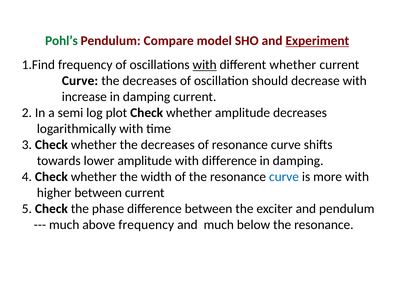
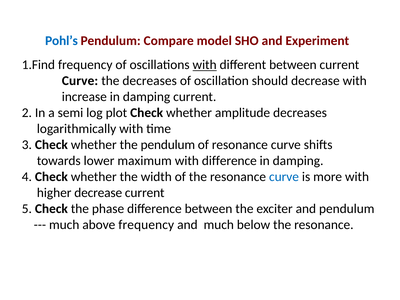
Pohl’s colour: green -> blue
Experiment underline: present -> none
different whether: whether -> between
whether the decreases: decreases -> pendulum
lower amplitude: amplitude -> maximum
higher between: between -> decrease
